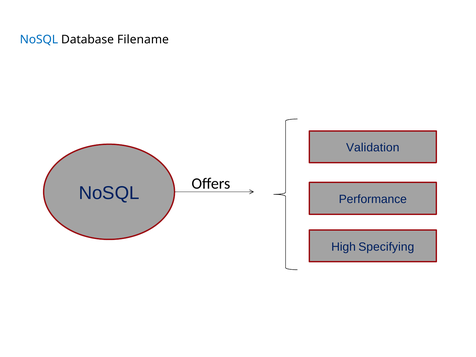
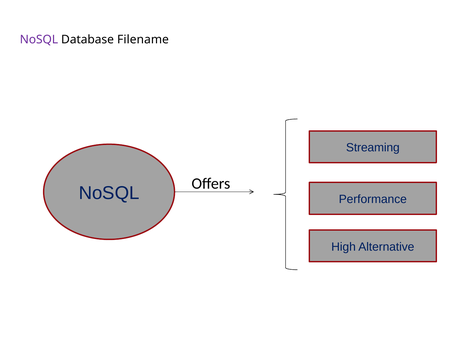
NoSQL at (39, 40) colour: blue -> purple
Validation: Validation -> Streaming
Specifying: Specifying -> Alternative
